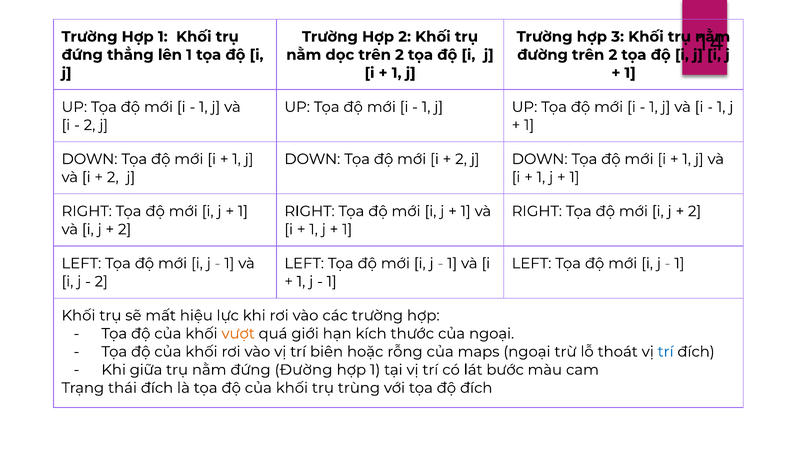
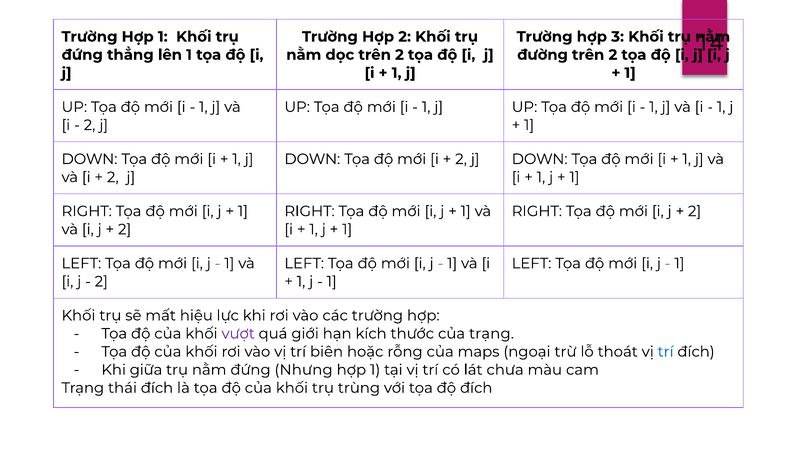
vượt colour: orange -> purple
của ngoại: ngoại -> trạng
đứng Đường: Đường -> Nhưng
bước: bước -> chưa
